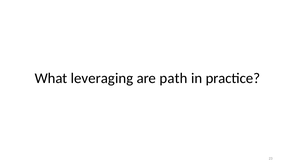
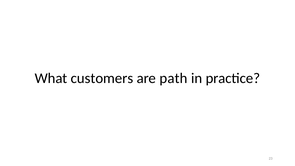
leveraging: leveraging -> customers
